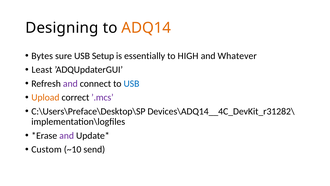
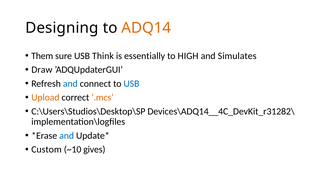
Bytes: Bytes -> Them
Setup: Setup -> Think
Whatever: Whatever -> Simulates
Least: Least -> Draw
and at (70, 83) colour: purple -> blue
’.mcs colour: purple -> orange
C:\Users\Preface\Desktop\SP: C:\Users\Preface\Desktop\SP -> C:\Users\Studios\Desktop\SP
and at (67, 135) colour: purple -> blue
send: send -> gives
